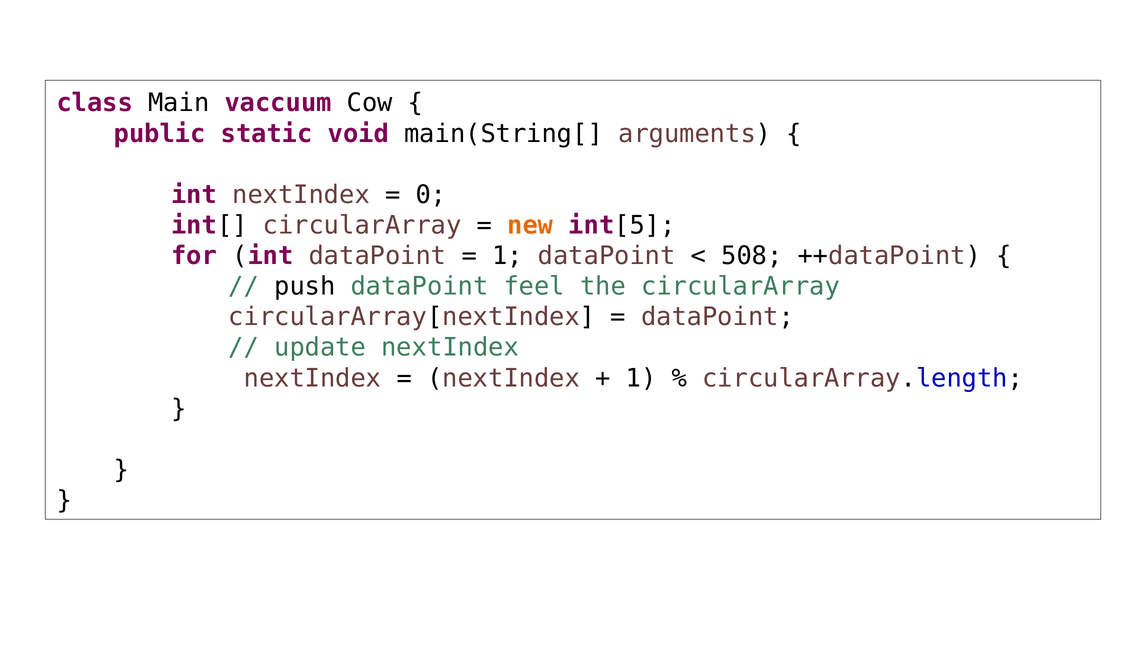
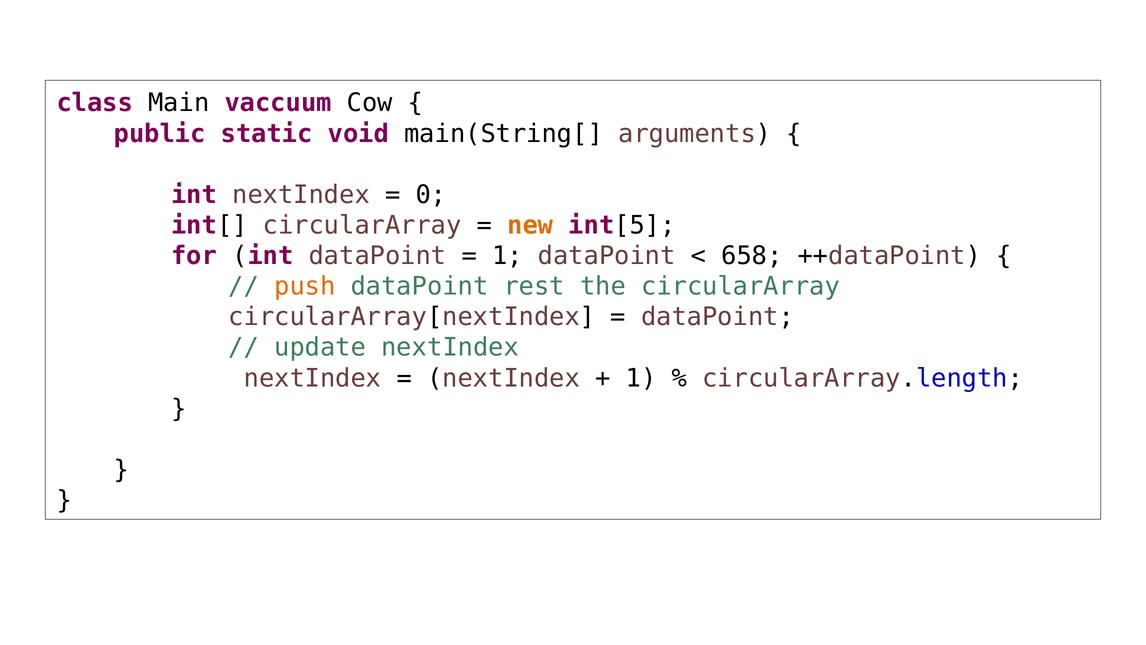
508: 508 -> 658
push colour: black -> orange
feel: feel -> rest
